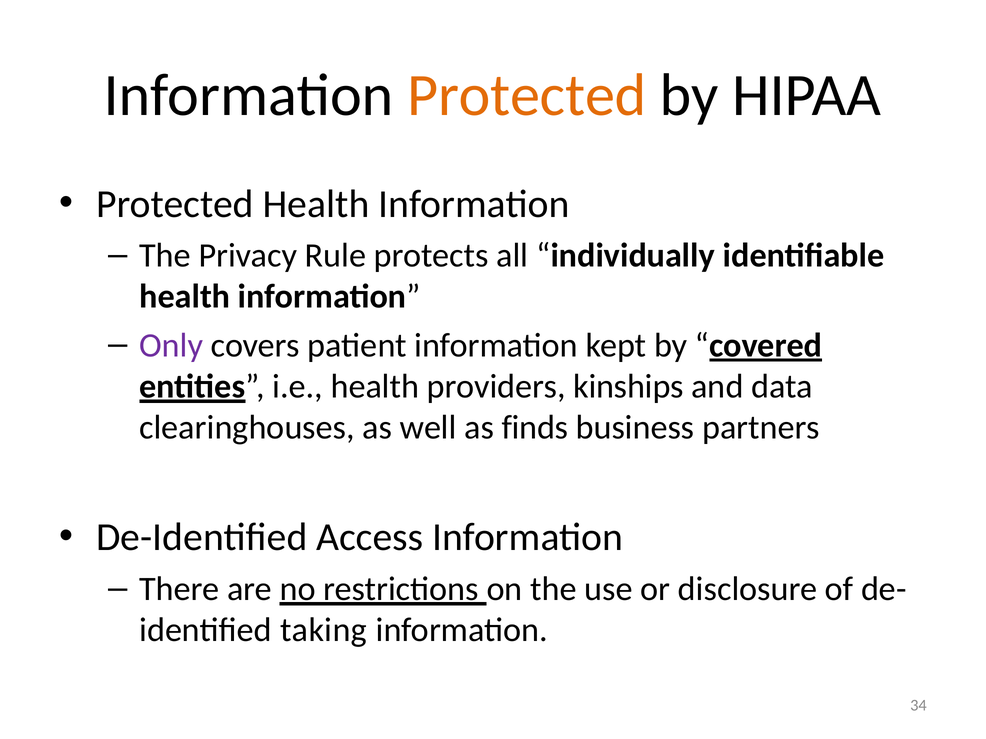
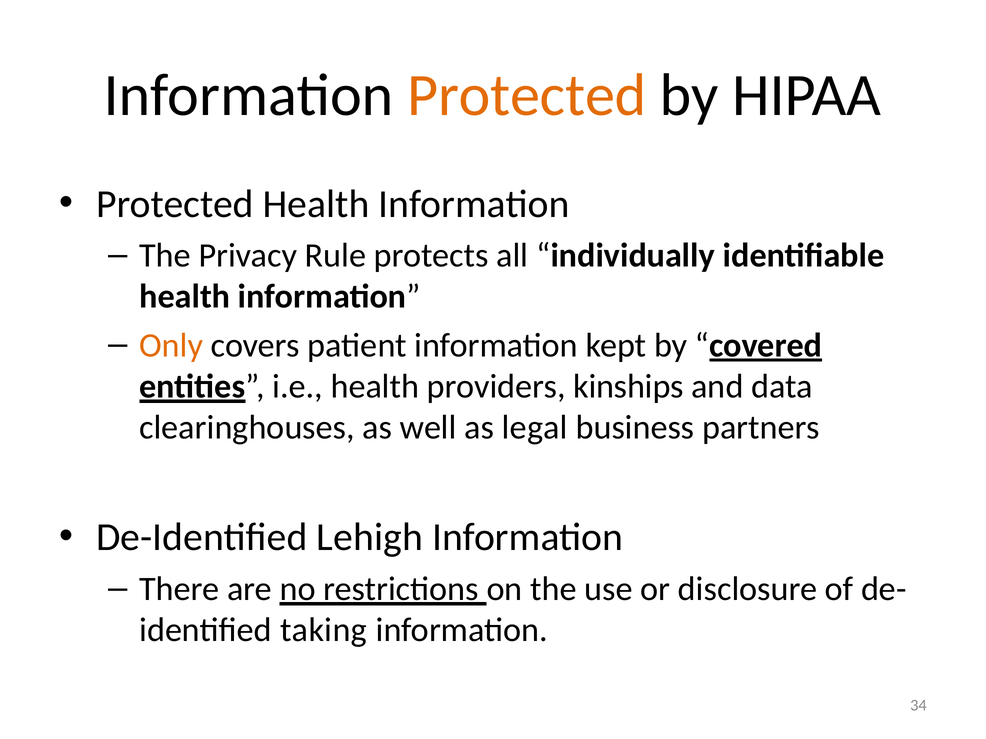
Only colour: purple -> orange
finds: finds -> legal
Access: Access -> Lehigh
